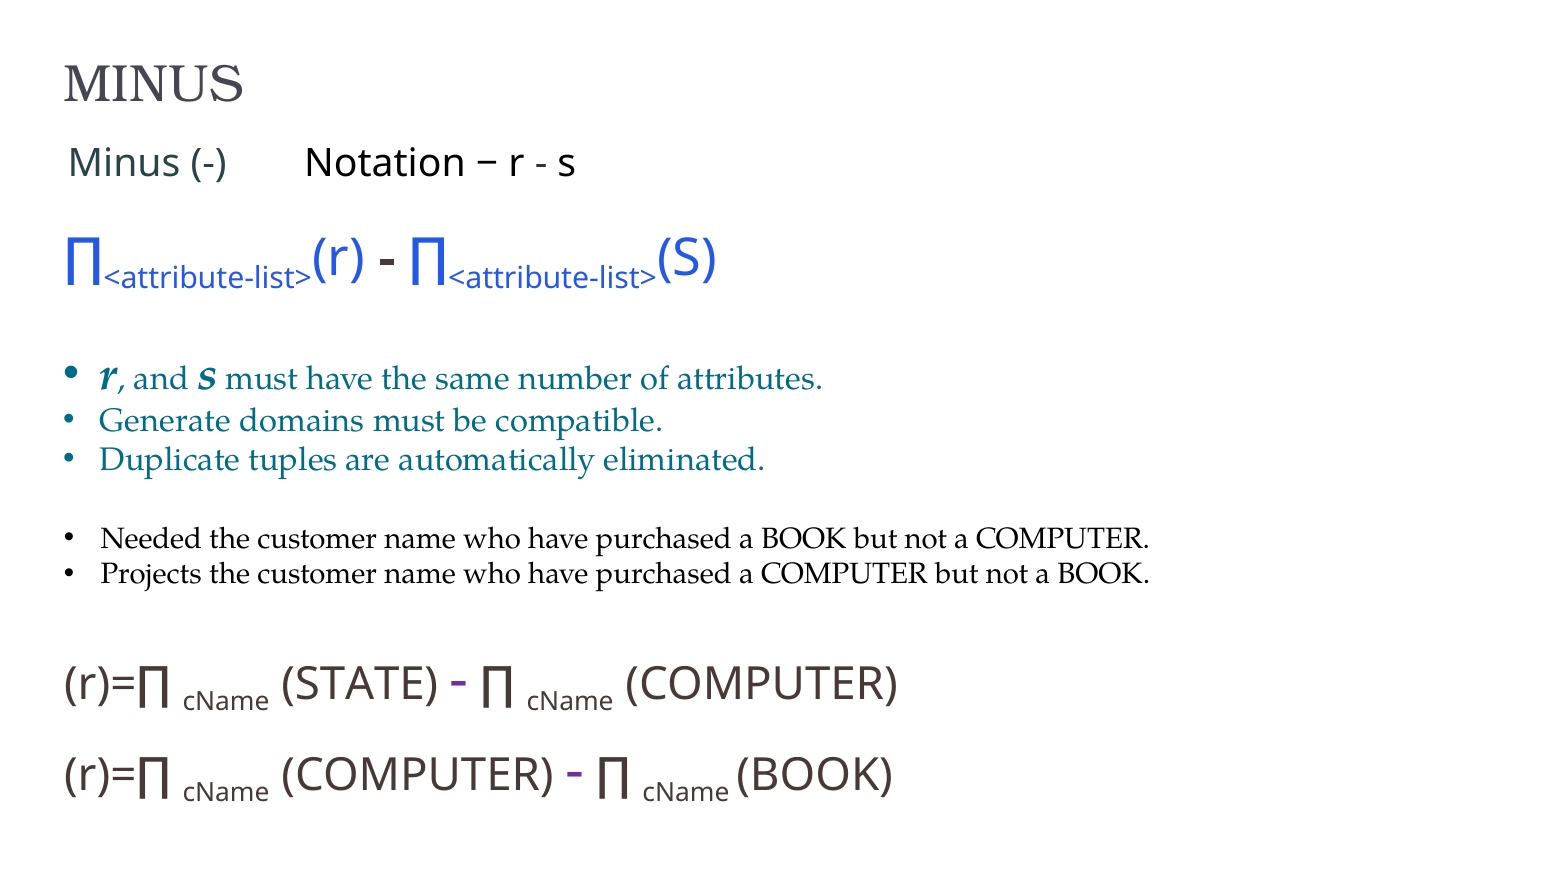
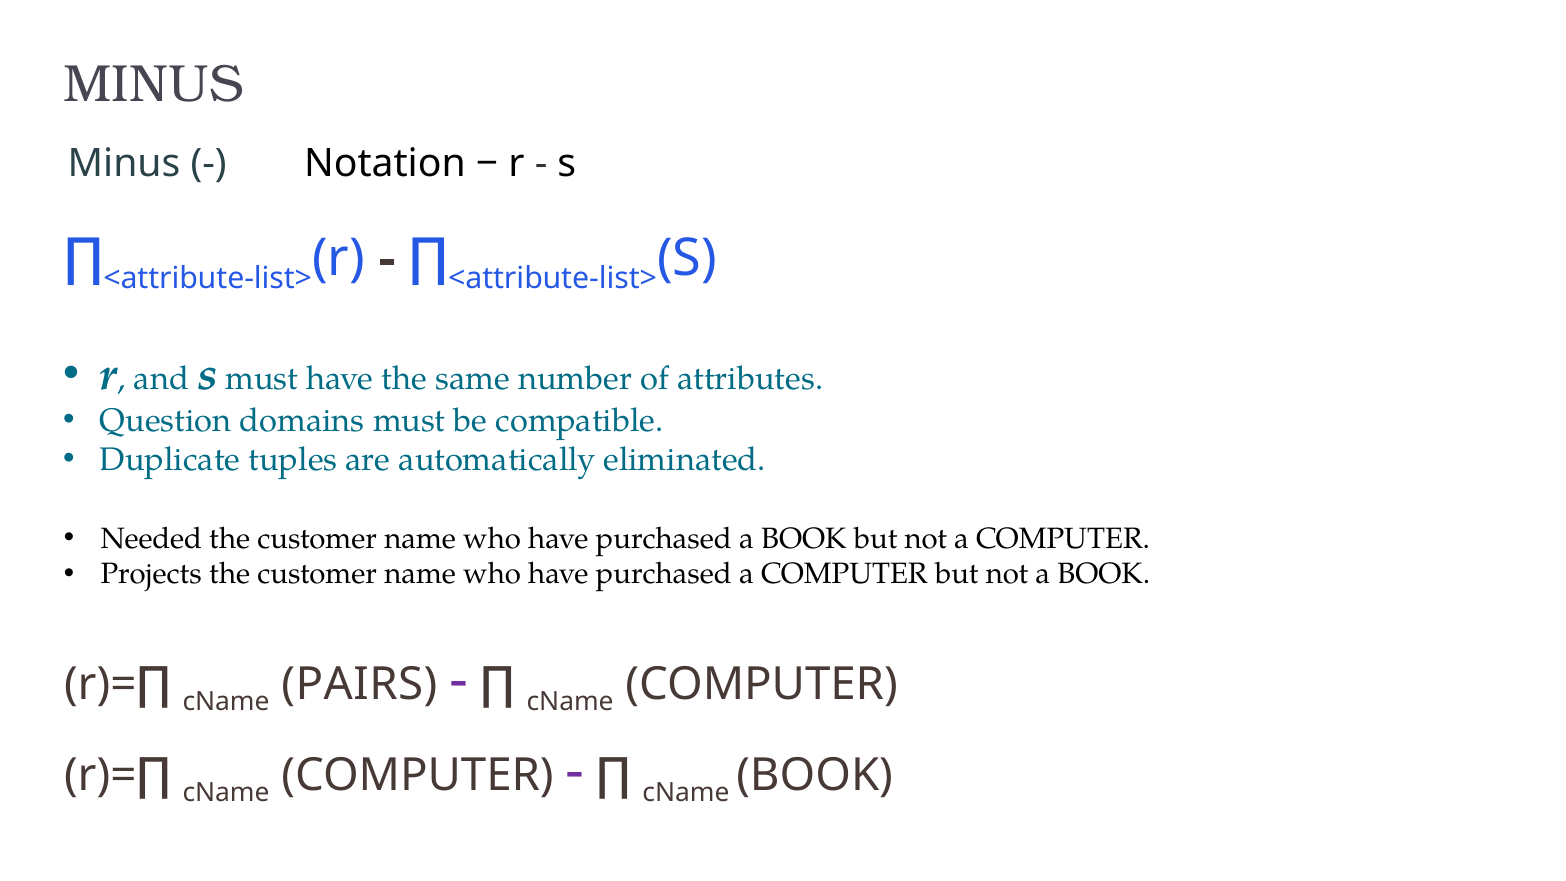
Generate: Generate -> Question
STATE: STATE -> PAIRS
